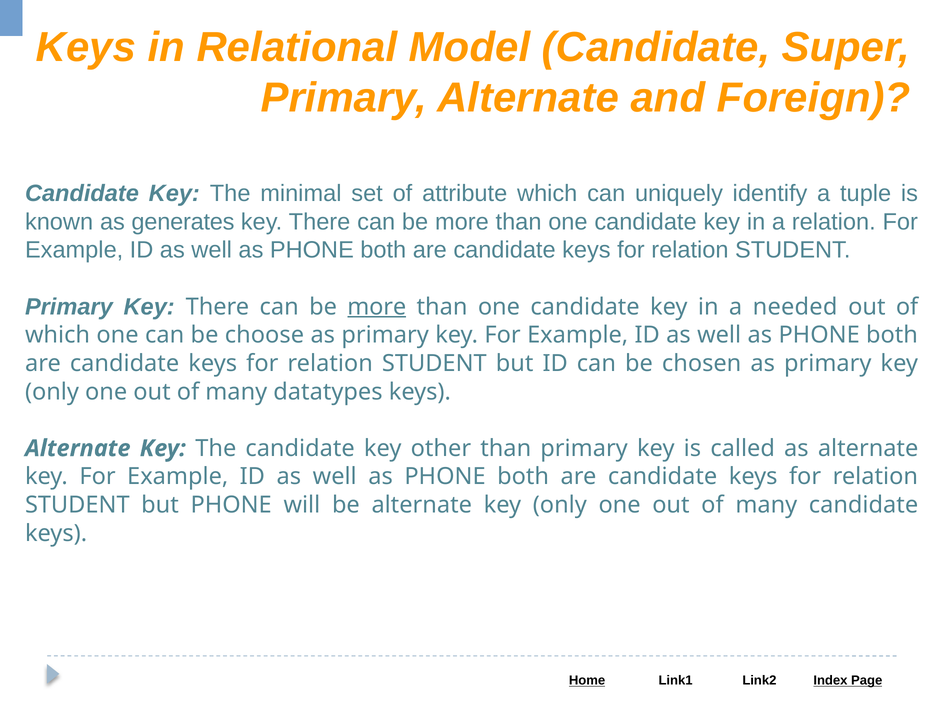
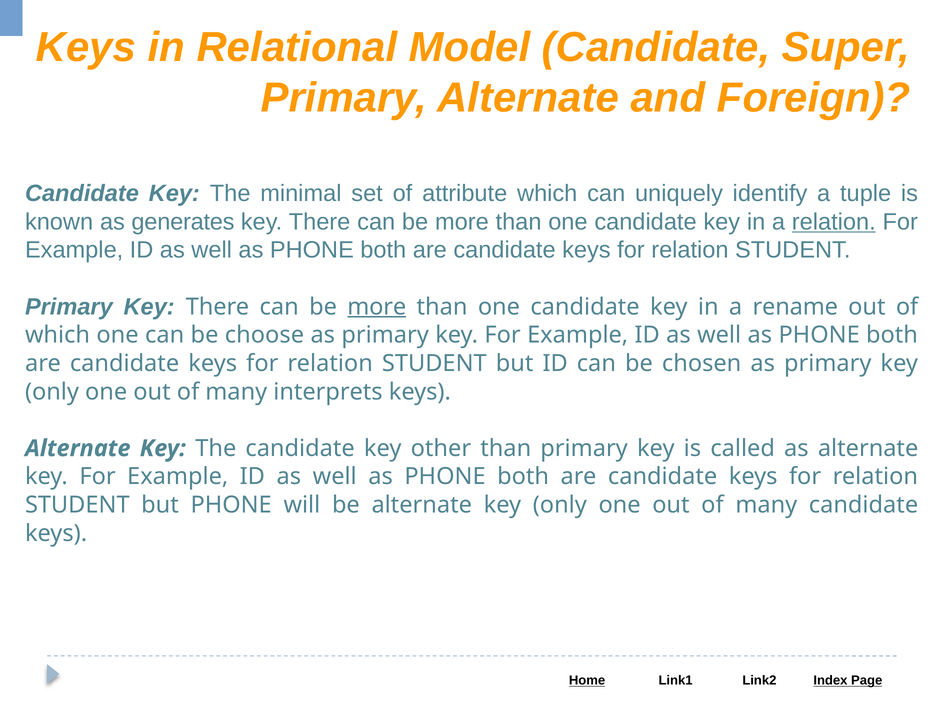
relation at (834, 222) underline: none -> present
needed: needed -> rename
datatypes: datatypes -> interprets
